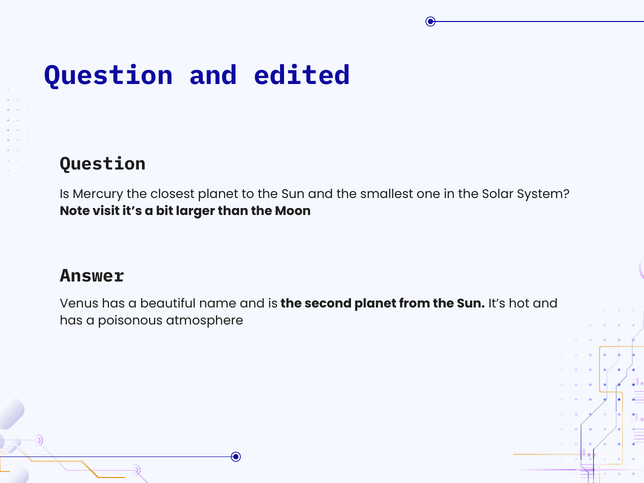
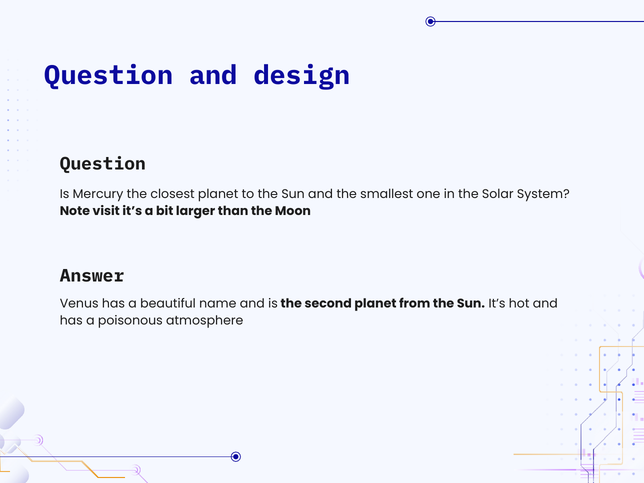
edited: edited -> design
